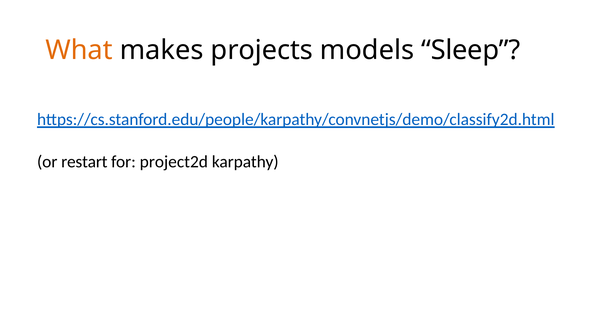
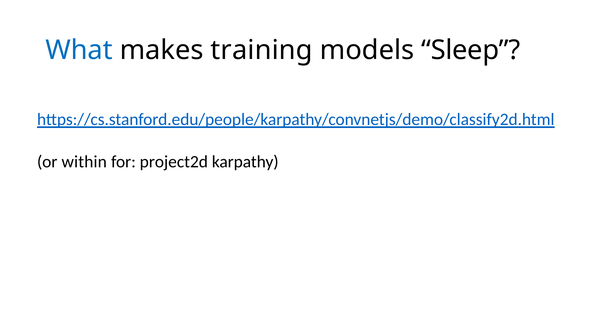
What colour: orange -> blue
projects: projects -> training
restart: restart -> within
